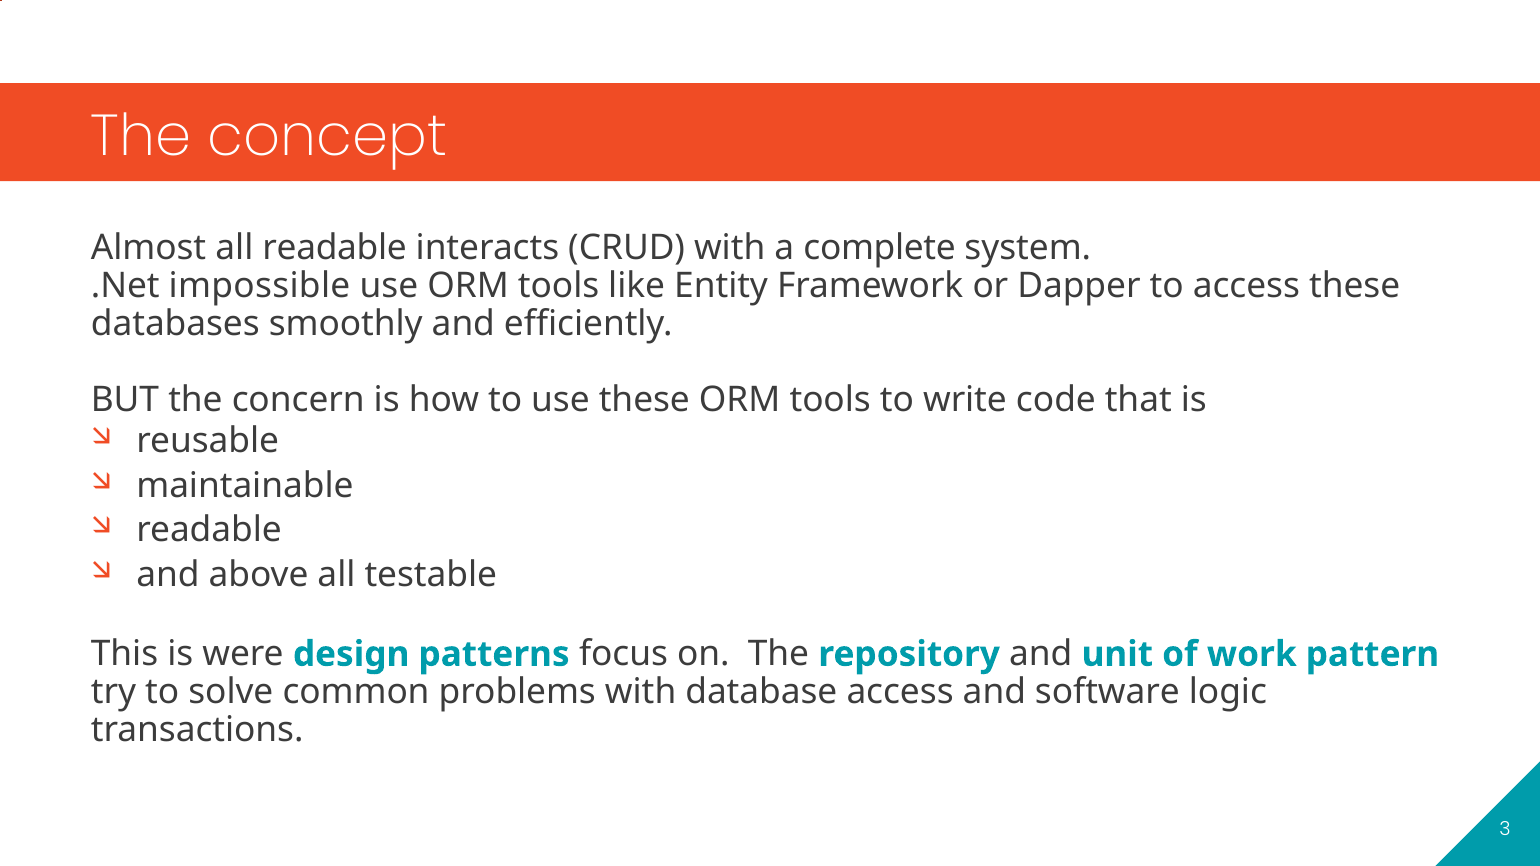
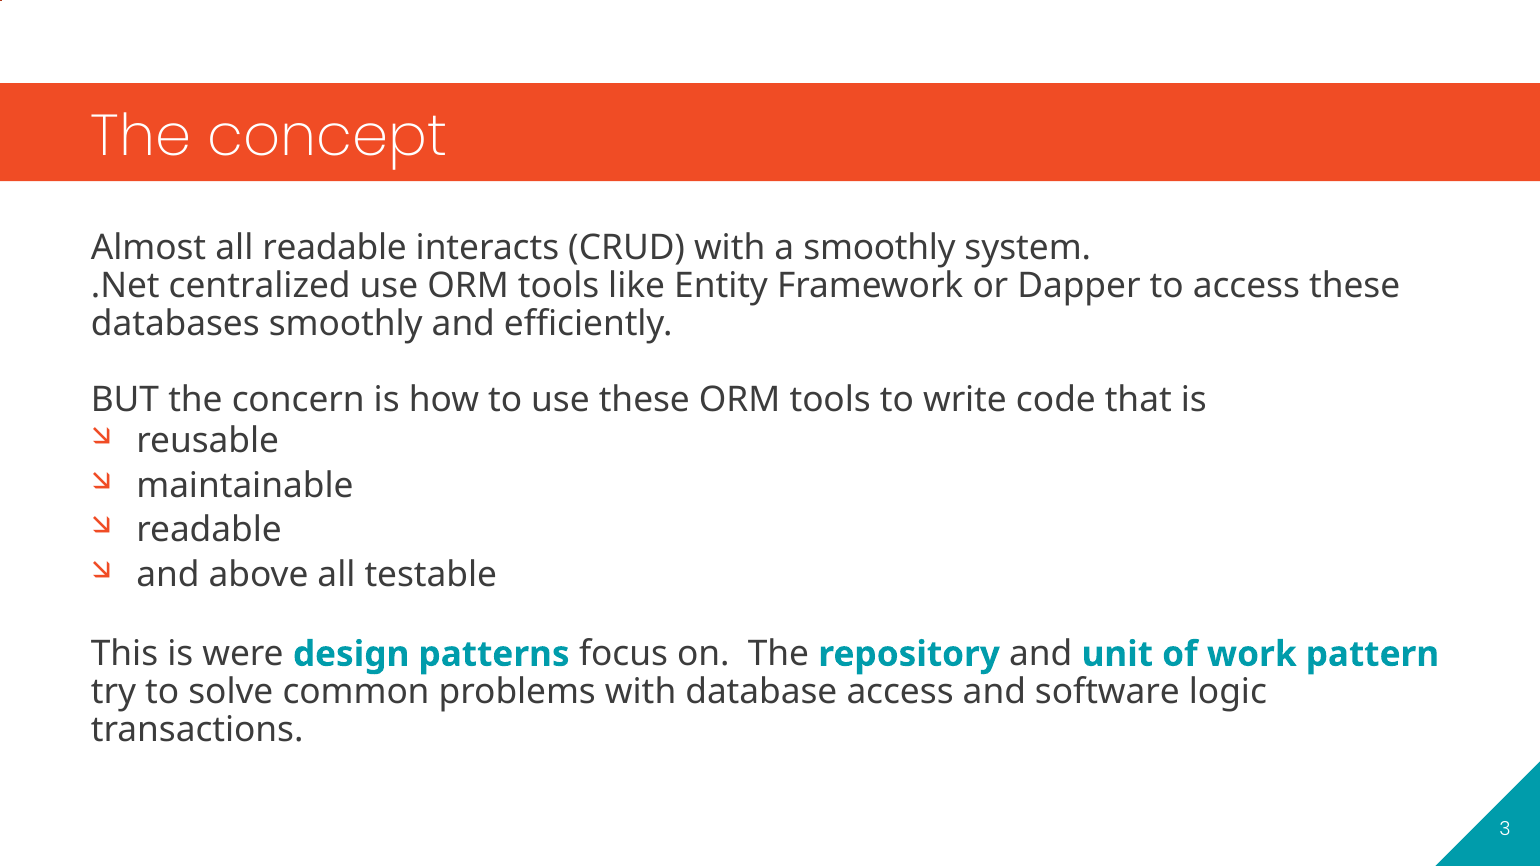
a complete: complete -> smoothly
impossible: impossible -> centralized
